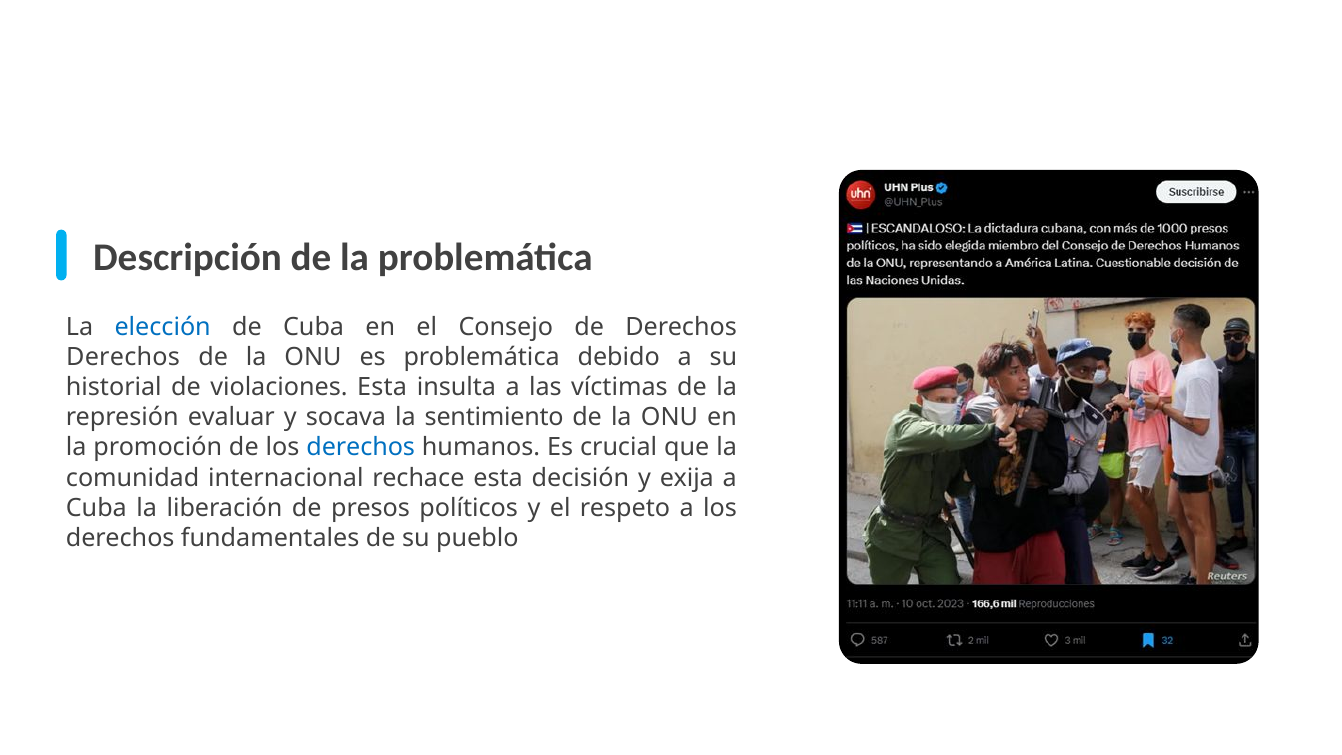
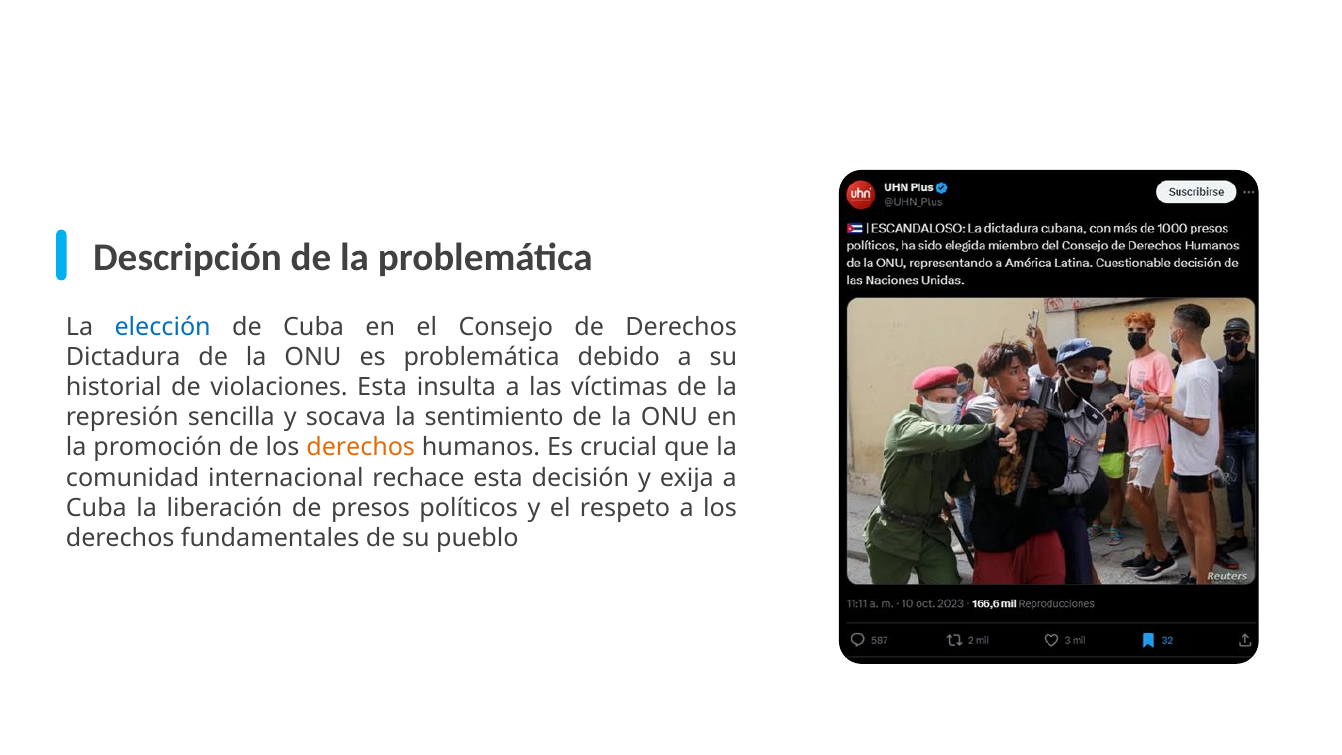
Derechos at (123, 357): Derechos -> Dictadura
evaluar: evaluar -> sencilla
derechos at (361, 448) colour: blue -> orange
